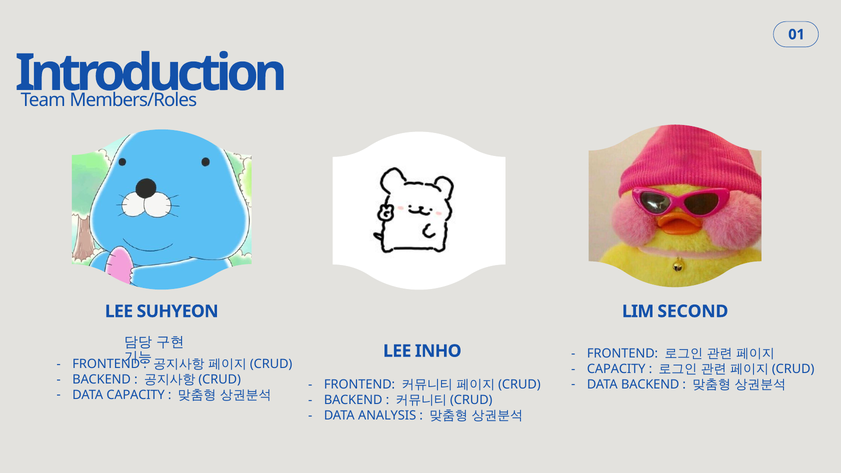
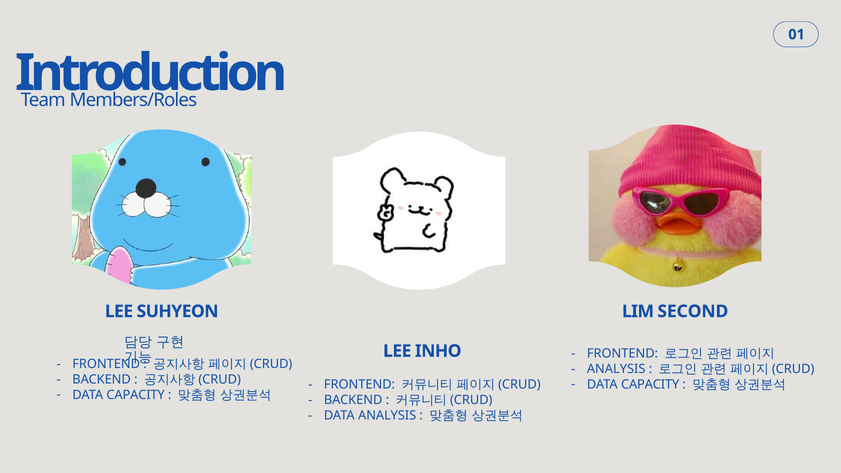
CAPACITY at (616, 369): CAPACITY -> ANALYSIS
BACKEND at (650, 384): BACKEND -> CAPACITY
